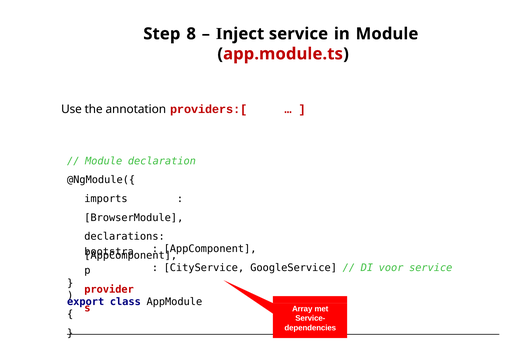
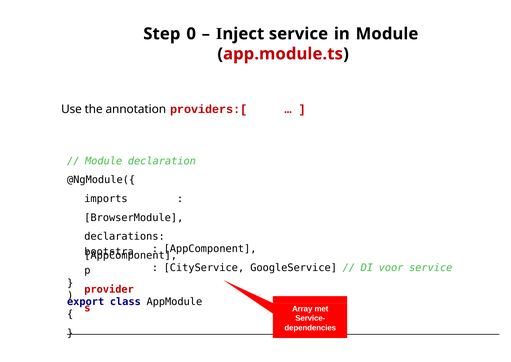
8: 8 -> 0
